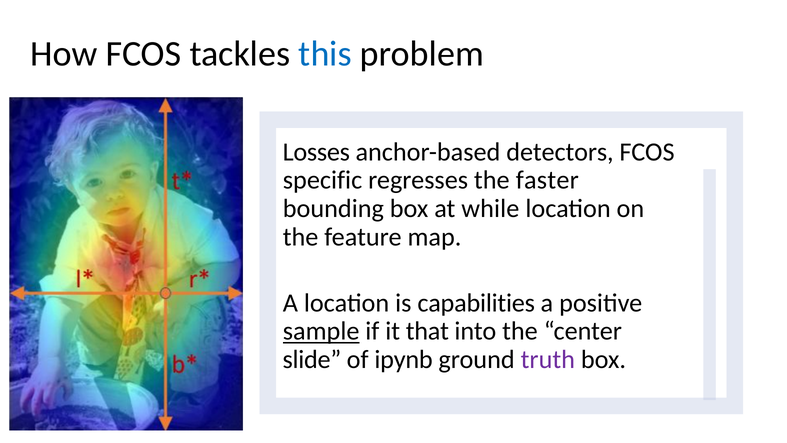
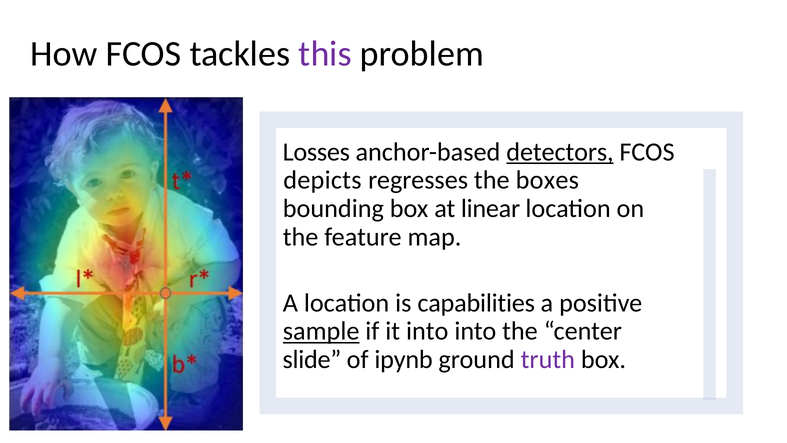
this colour: blue -> purple
detectors underline: none -> present
specific: specific -> depicts
faster: faster -> boxes
while: while -> linear
it that: that -> into
